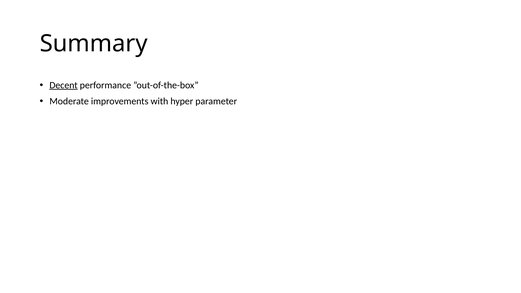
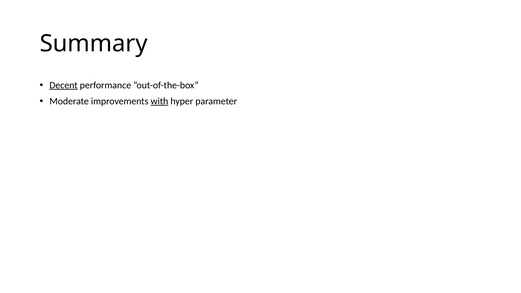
with underline: none -> present
